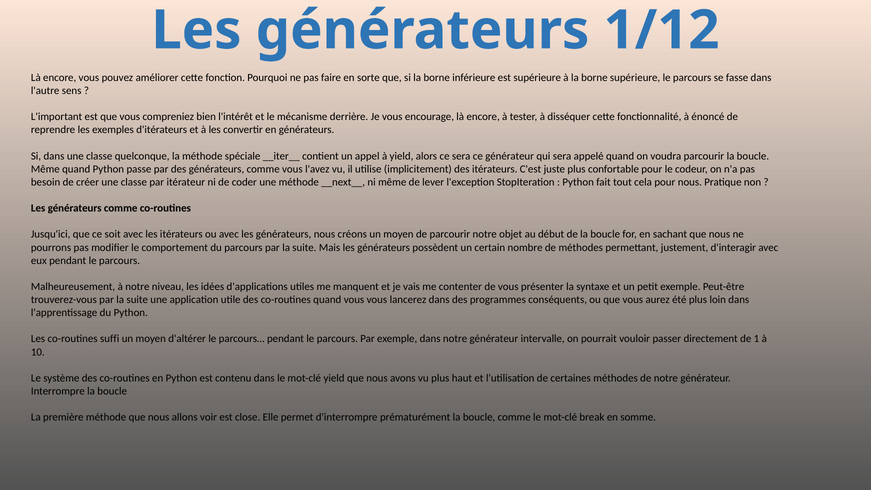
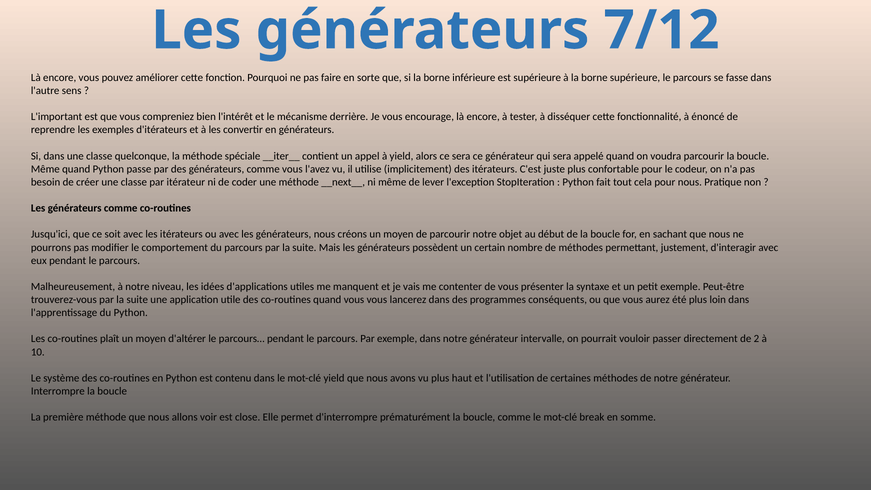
1/12: 1/12 -> 7/12
suffi: suffi -> plaît
1: 1 -> 2
